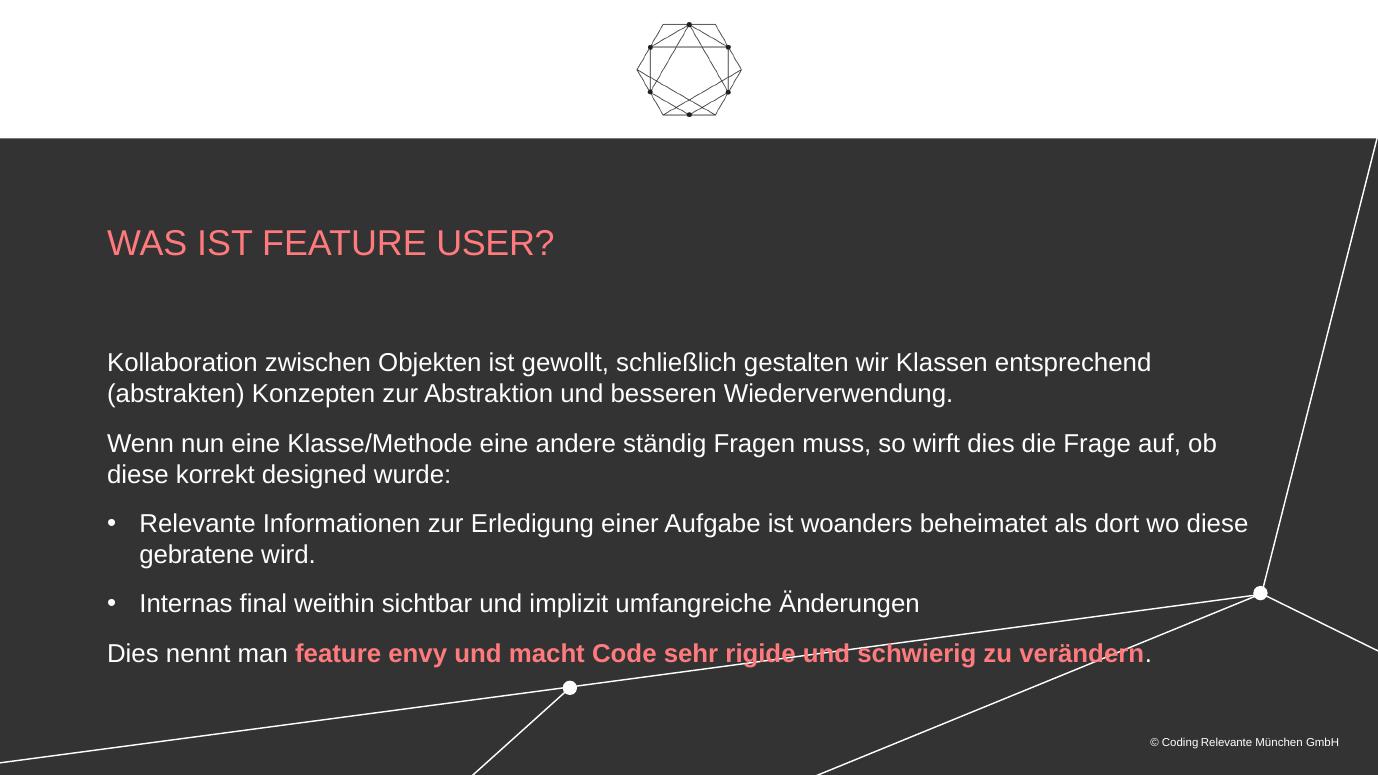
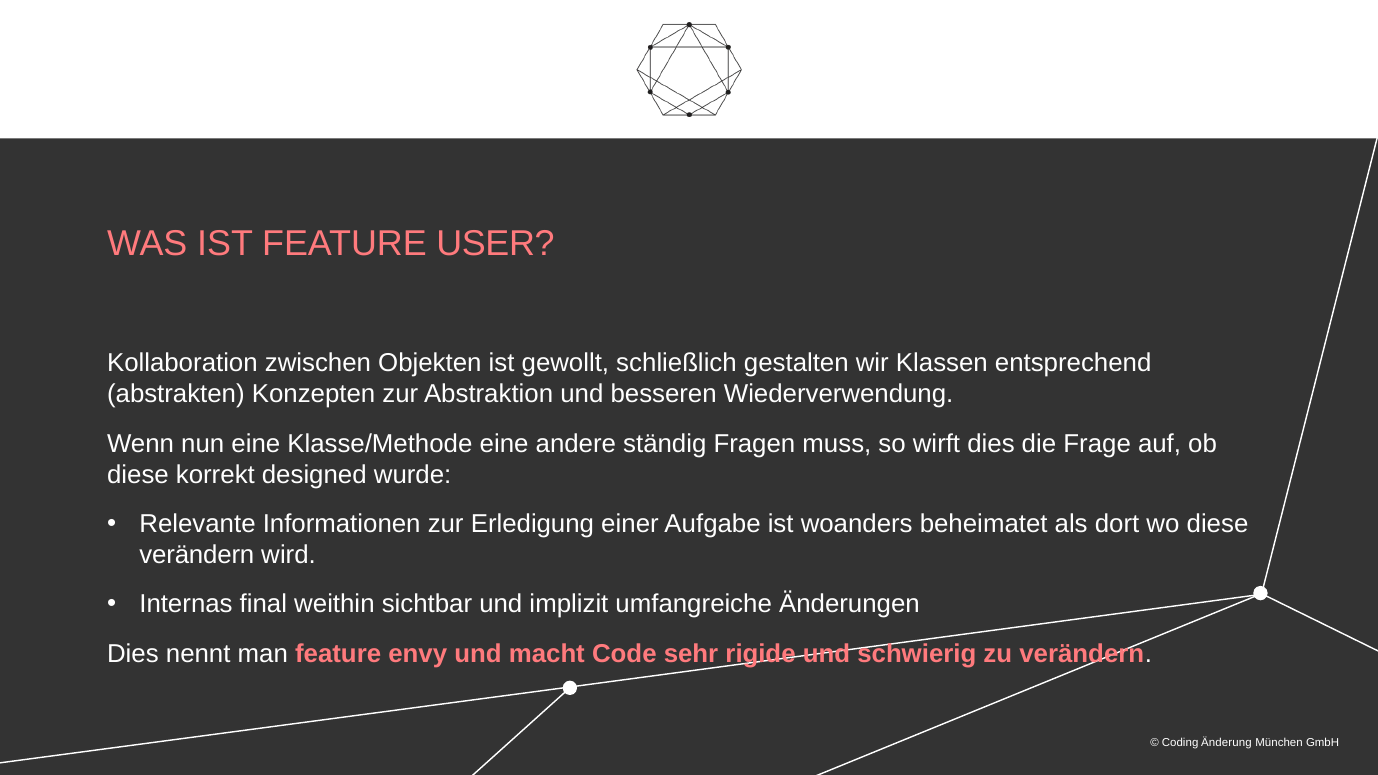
gebratene at (197, 555): gebratene -> verändern
Coding Relevante: Relevante -> Änderung
